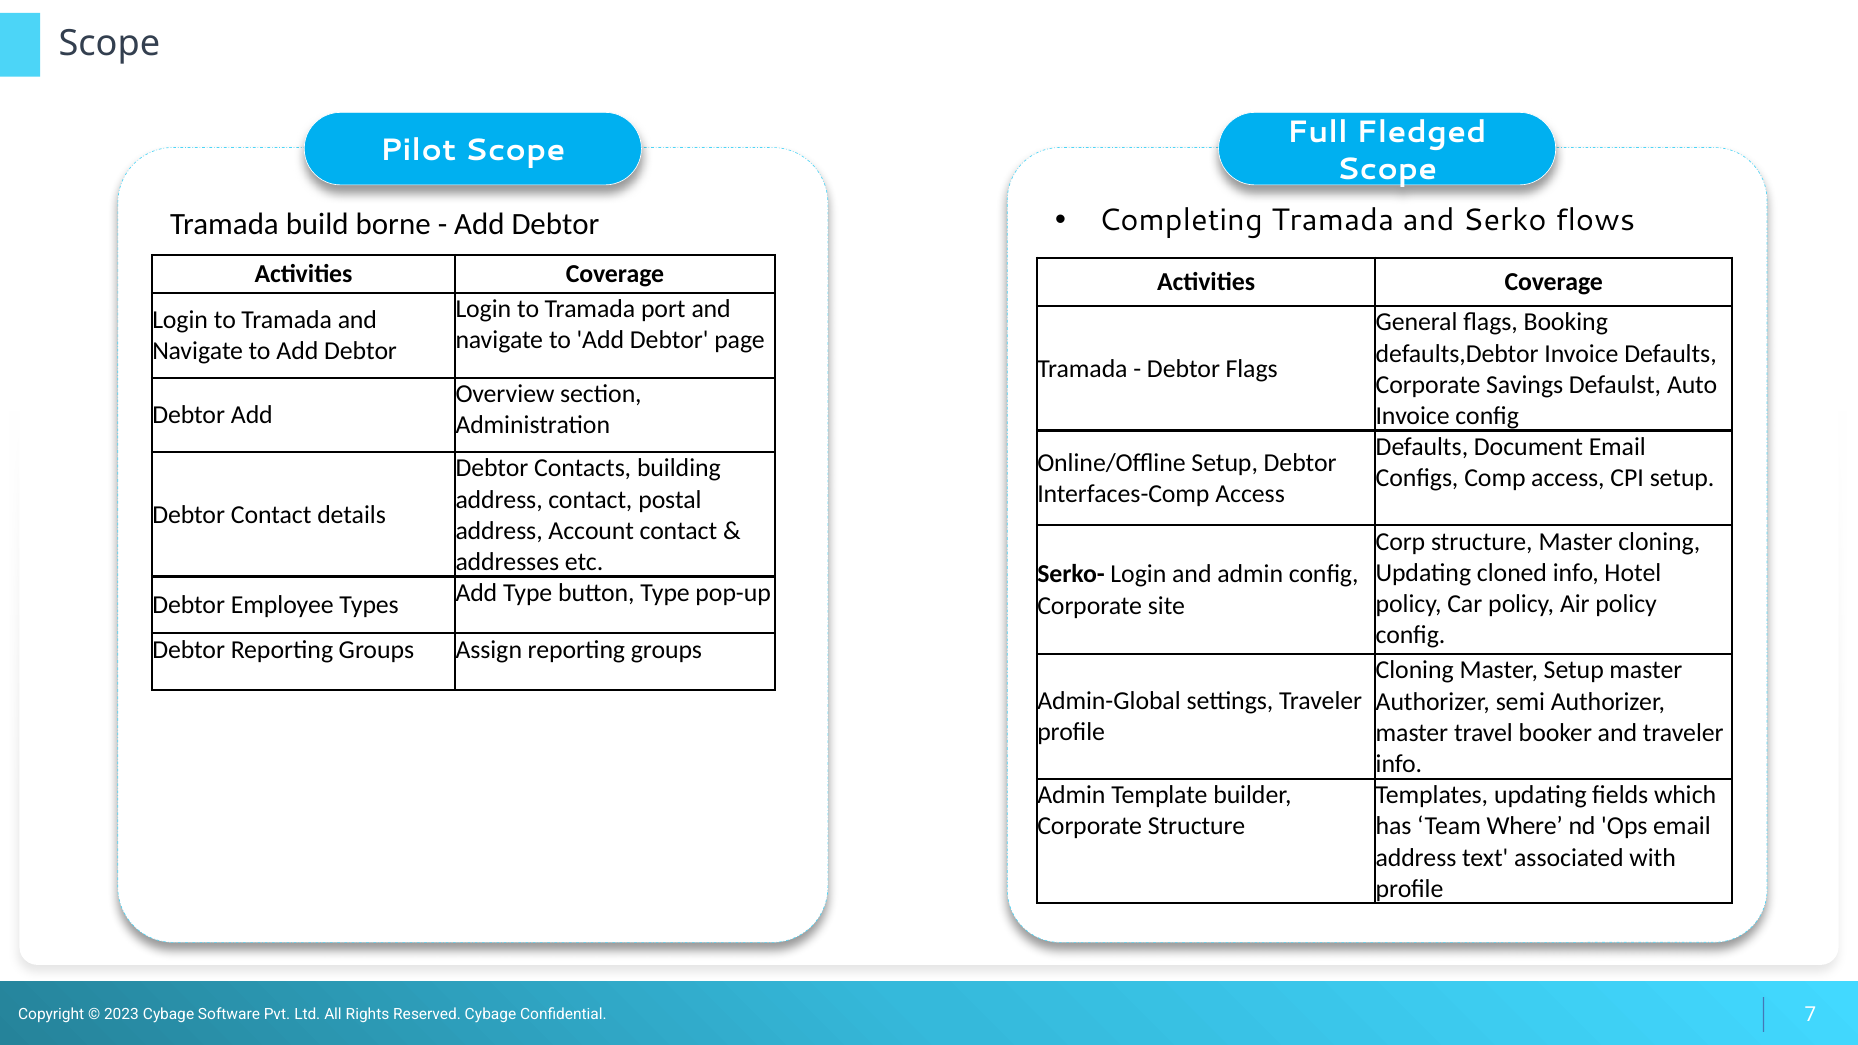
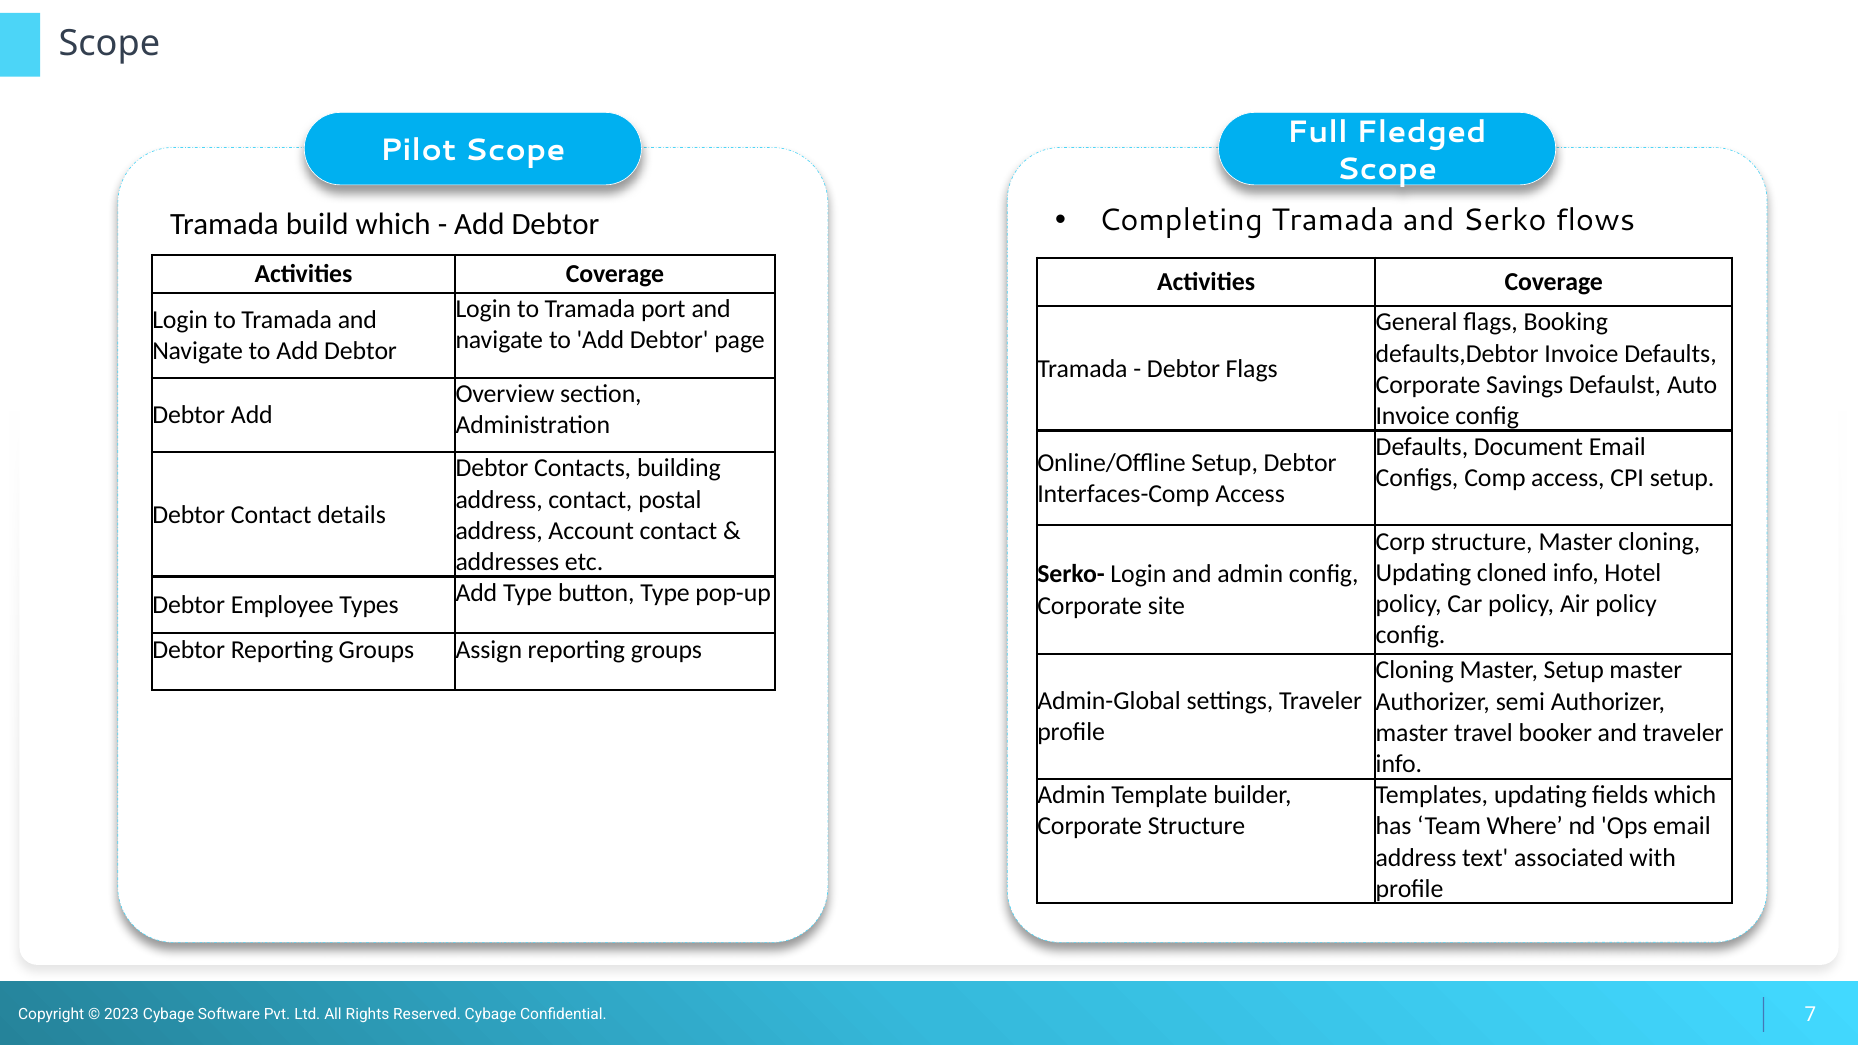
build borne: borne -> which
